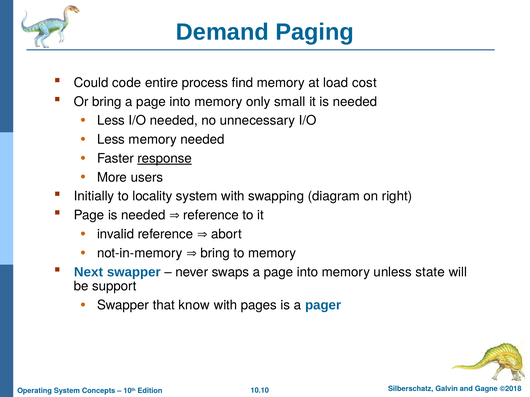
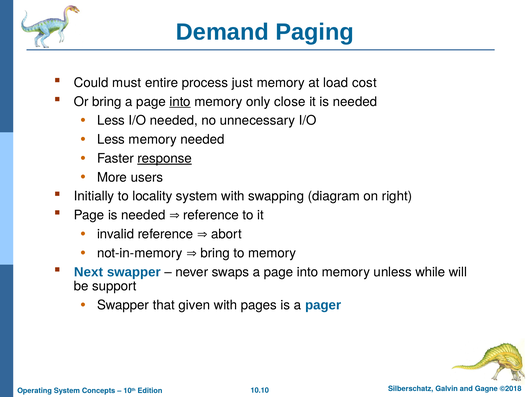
code: code -> must
find: find -> just
into at (180, 102) underline: none -> present
small: small -> close
state: state -> while
know: know -> given
